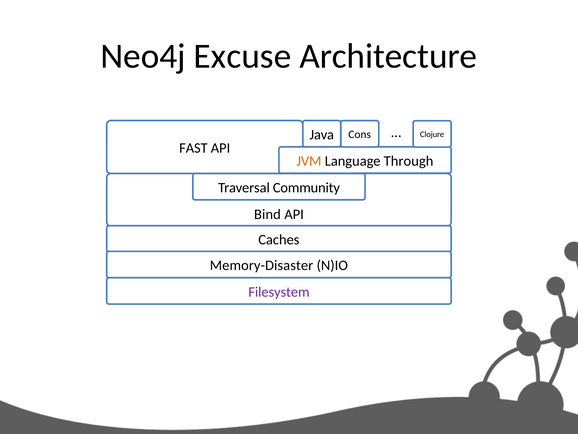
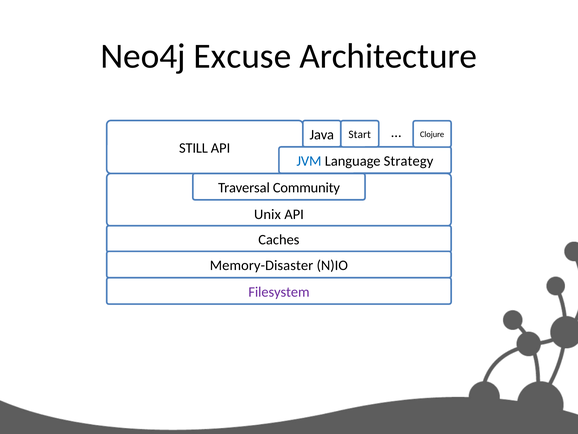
Cons: Cons -> Start
FAST: FAST -> STILL
JVM colour: orange -> blue
Through: Through -> Strategy
Bind: Bind -> Unix
